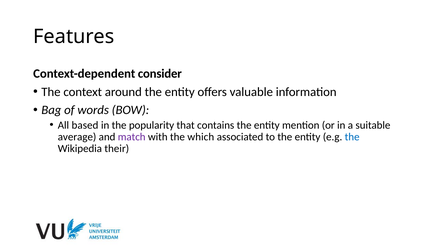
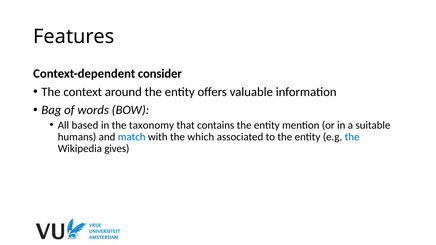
popularity: popularity -> taxonomy
average: average -> humans
match colour: purple -> blue
their: their -> gives
